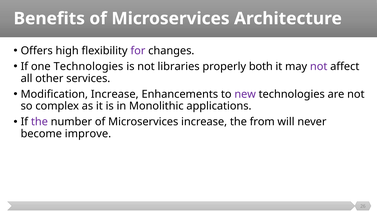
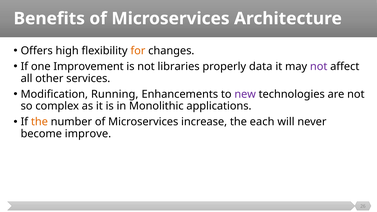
for colour: purple -> orange
one Technologies: Technologies -> Improvement
both: both -> data
Modification Increase: Increase -> Running
the at (39, 122) colour: purple -> orange
from: from -> each
